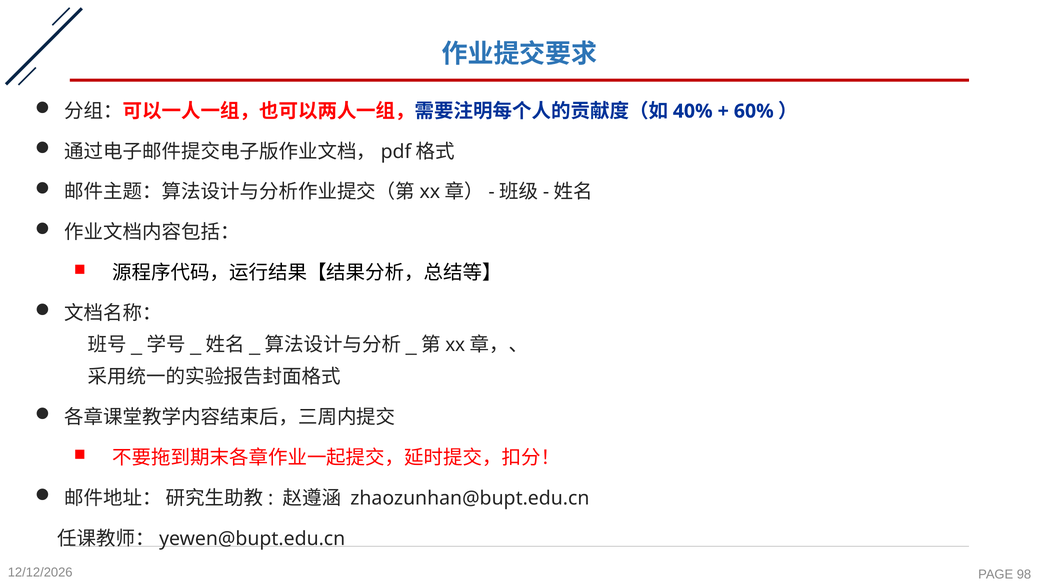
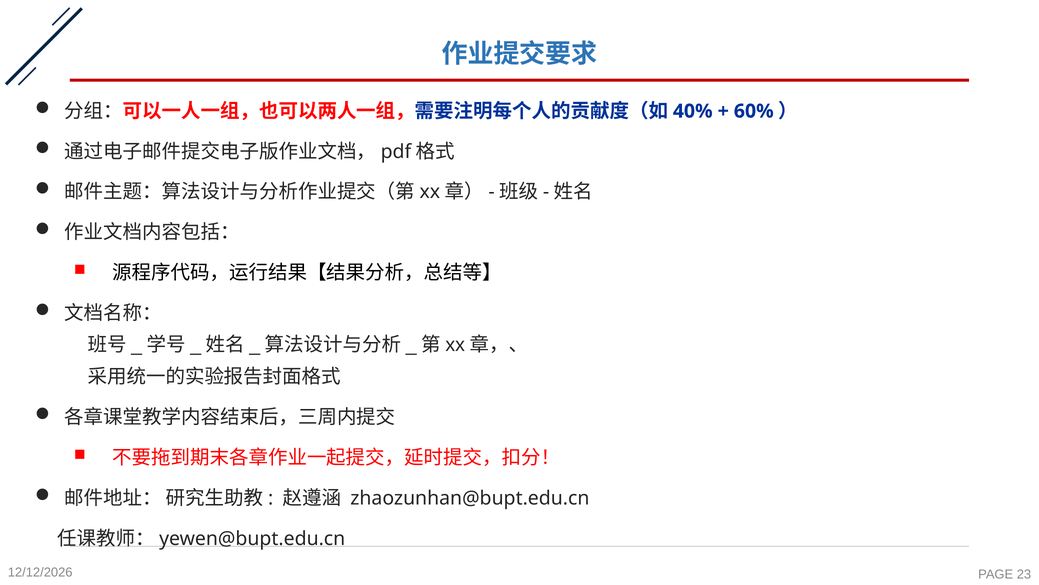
98: 98 -> 23
